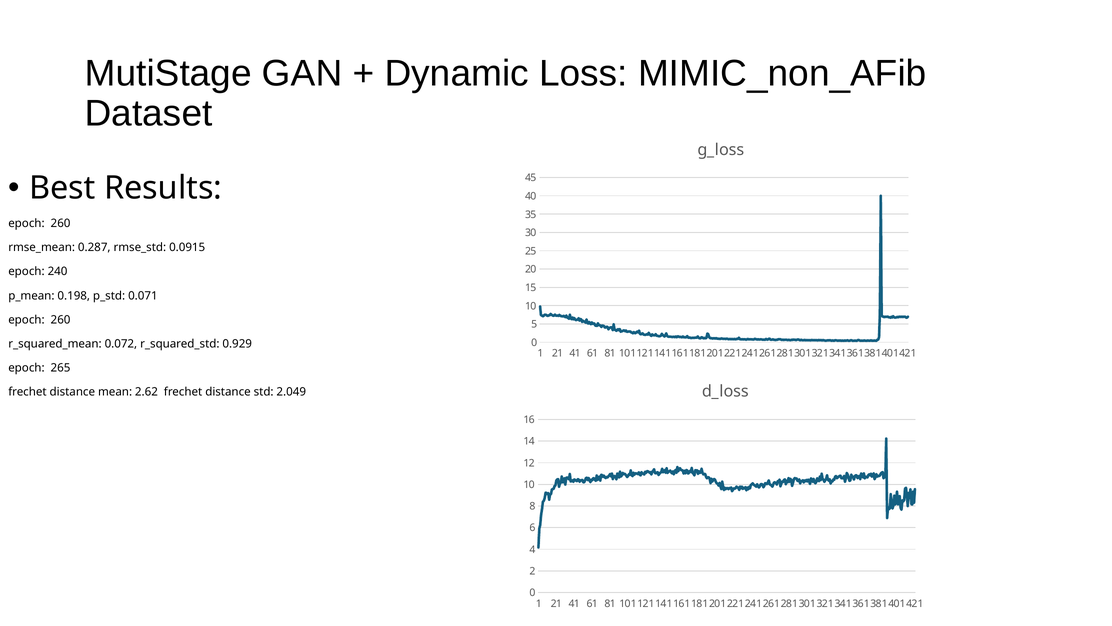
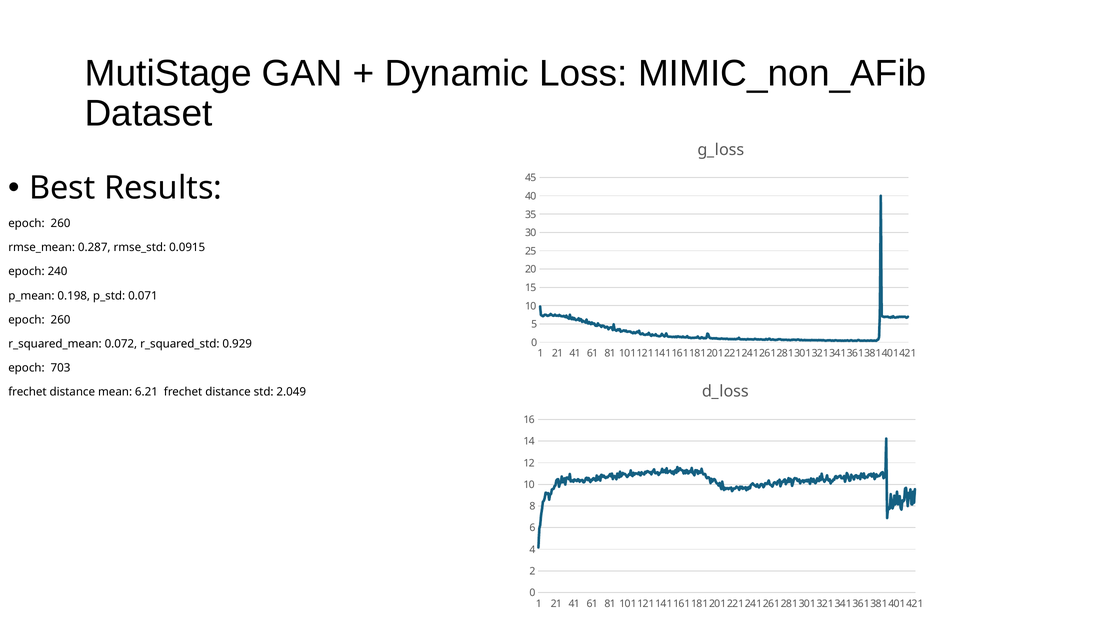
265: 265 -> 703
2.62: 2.62 -> 6.21
